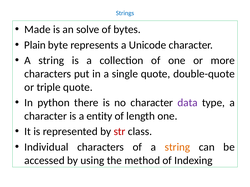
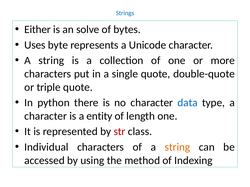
Made: Made -> Either
Plain: Plain -> Uses
data colour: purple -> blue
